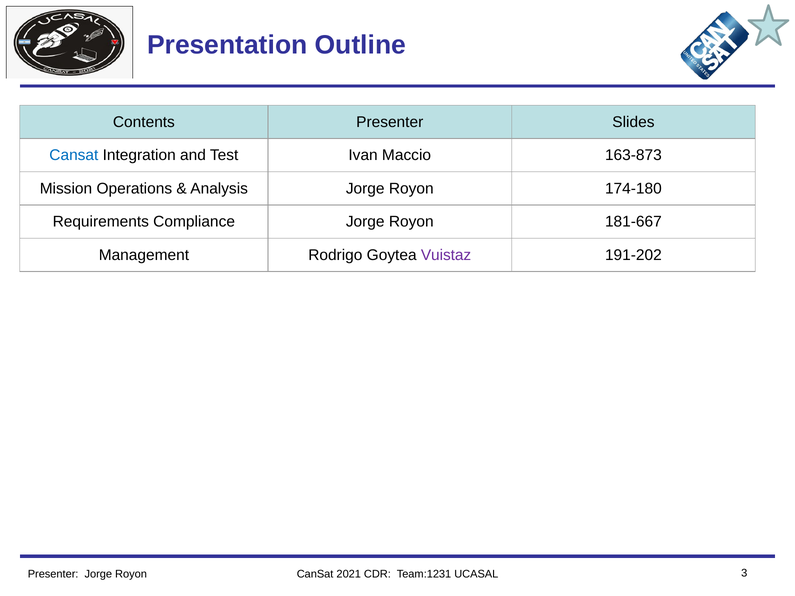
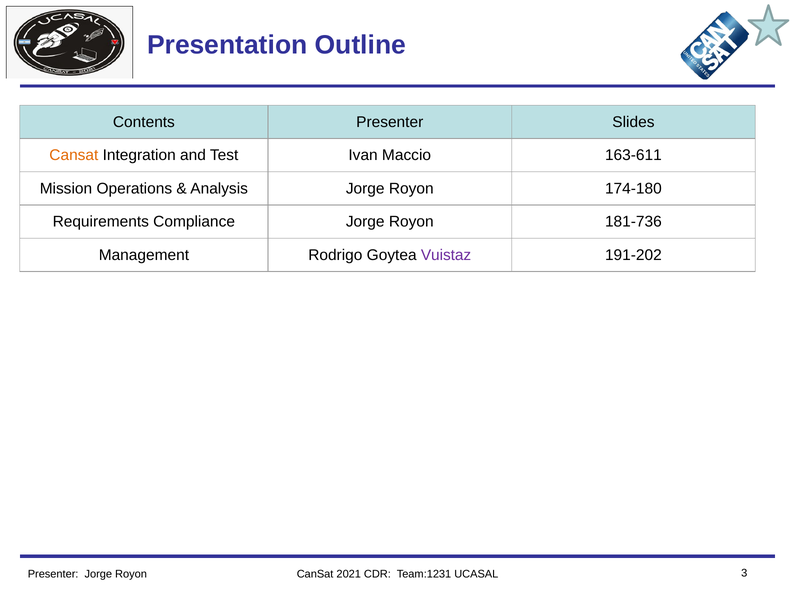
Cansat at (74, 155) colour: blue -> orange
163-873: 163-873 -> 163-611
181-667: 181-667 -> 181-736
